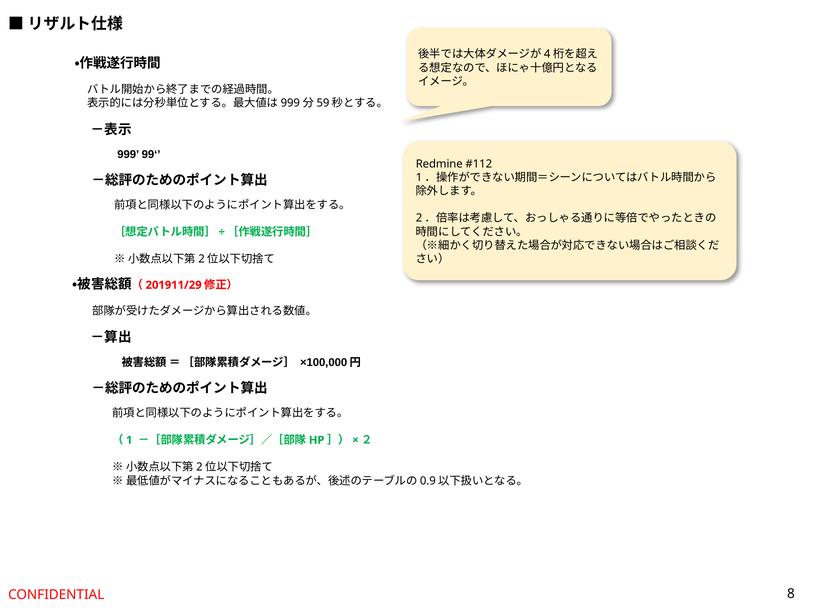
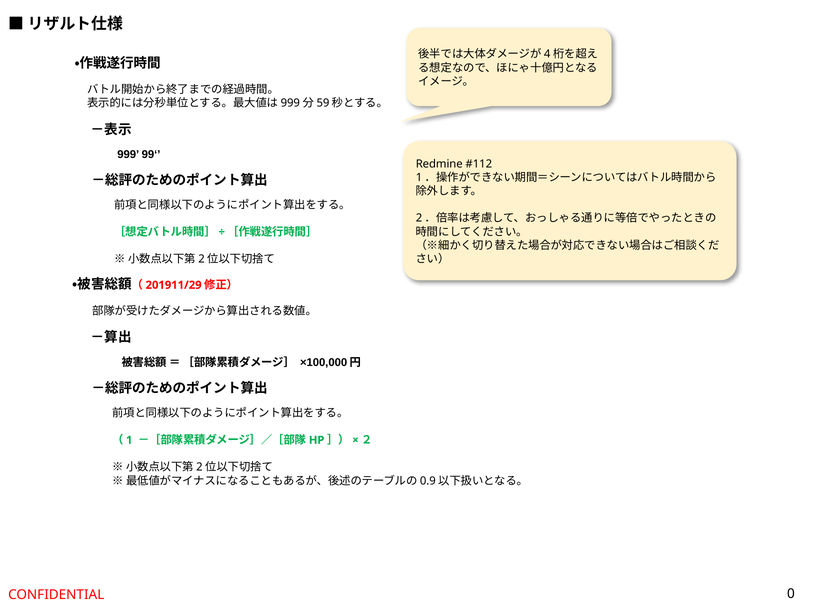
8: 8 -> 0
